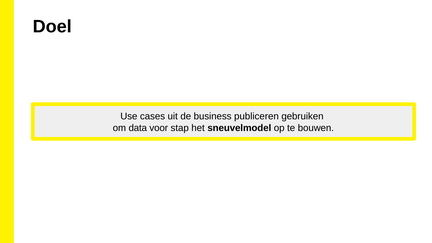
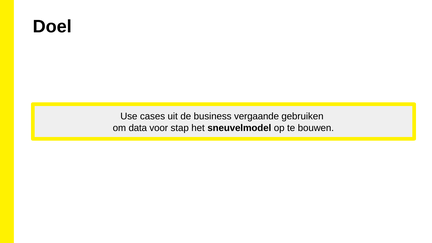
publiceren: publiceren -> vergaande
